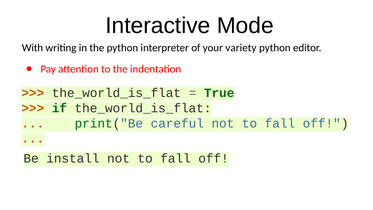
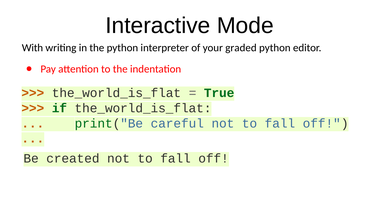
variety: variety -> graded
install: install -> created
